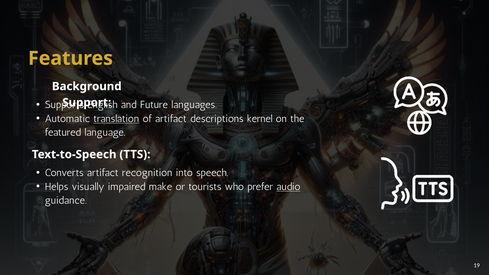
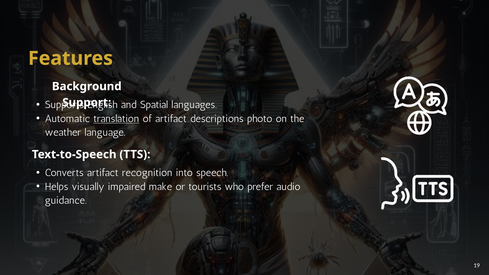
Future: Future -> Spatial
kernel: kernel -> photo
featured: featured -> weather
audio underline: present -> none
